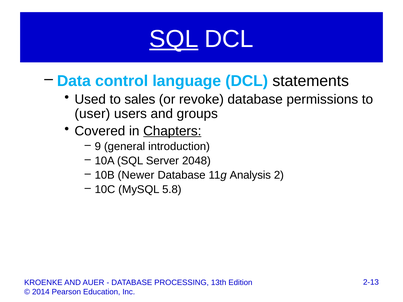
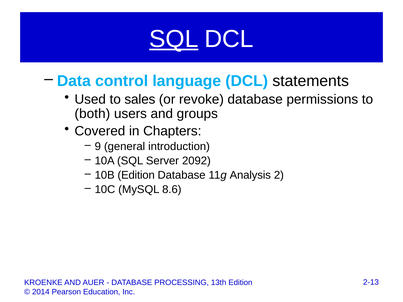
user: user -> both
Chapters underline: present -> none
2048: 2048 -> 2092
10B Newer: Newer -> Edition
5.8: 5.8 -> 8.6
